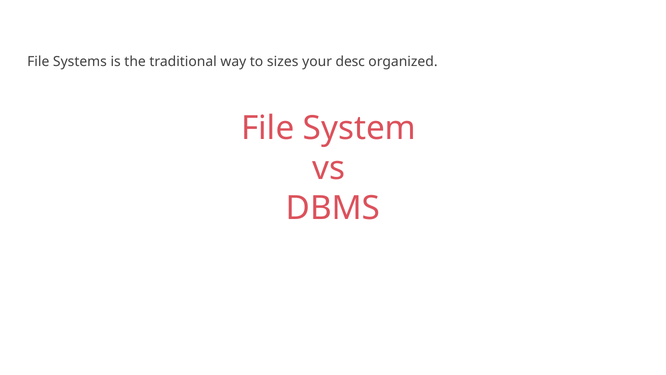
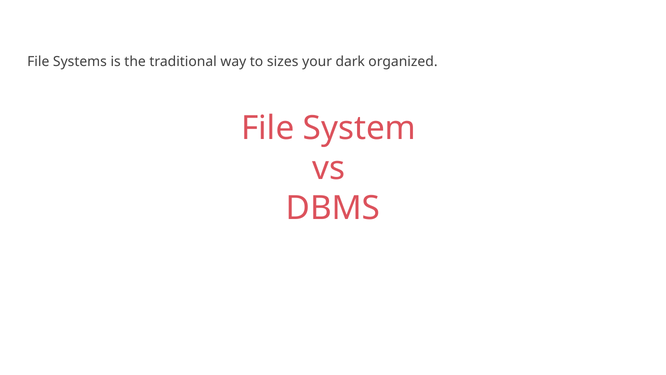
desc: desc -> dark
